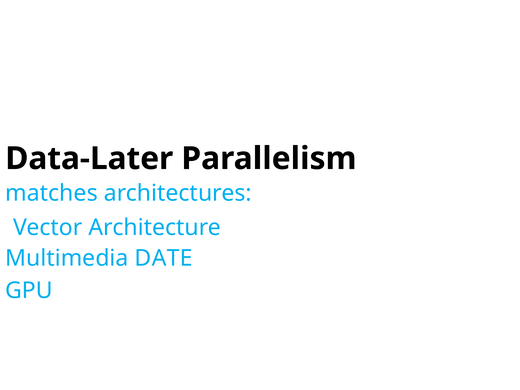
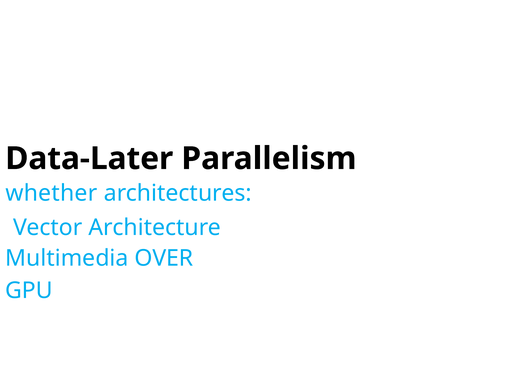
matches: matches -> whether
DATE: DATE -> OVER
